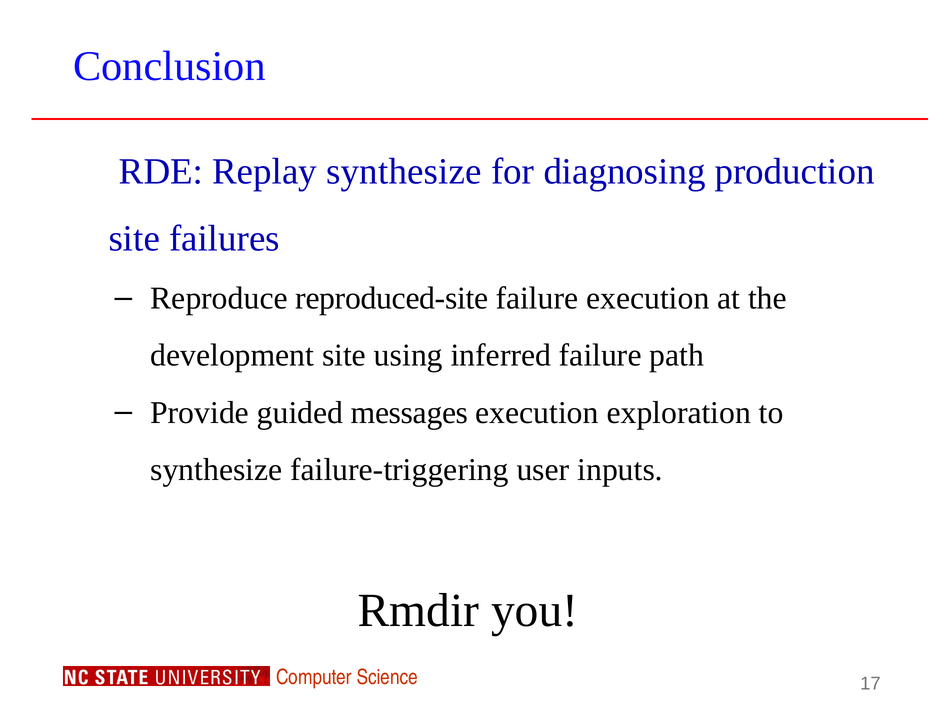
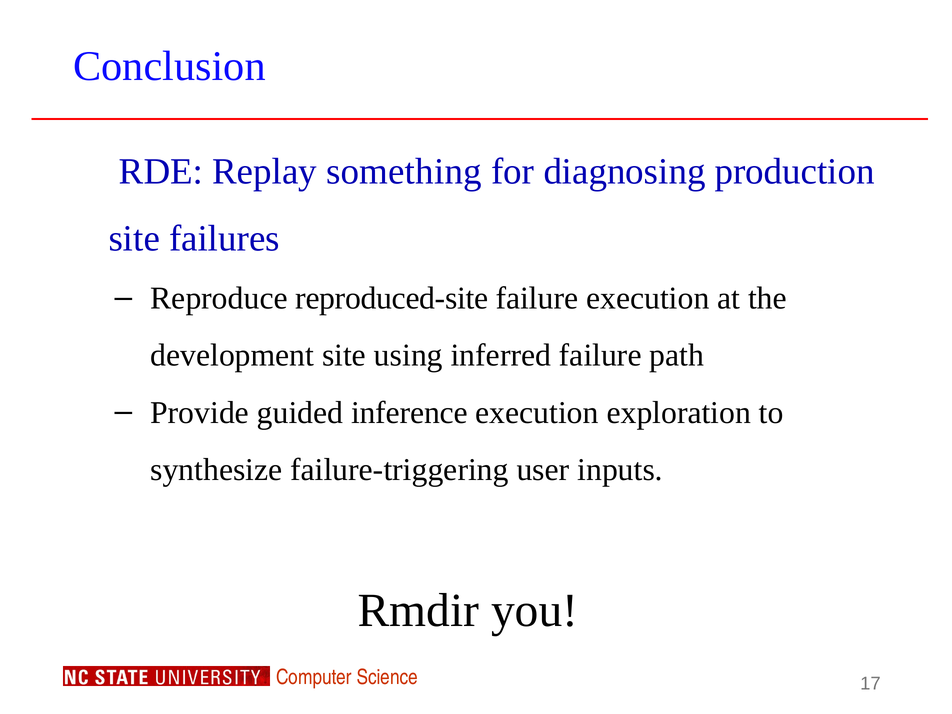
Replay synthesize: synthesize -> something
messages: messages -> inference
